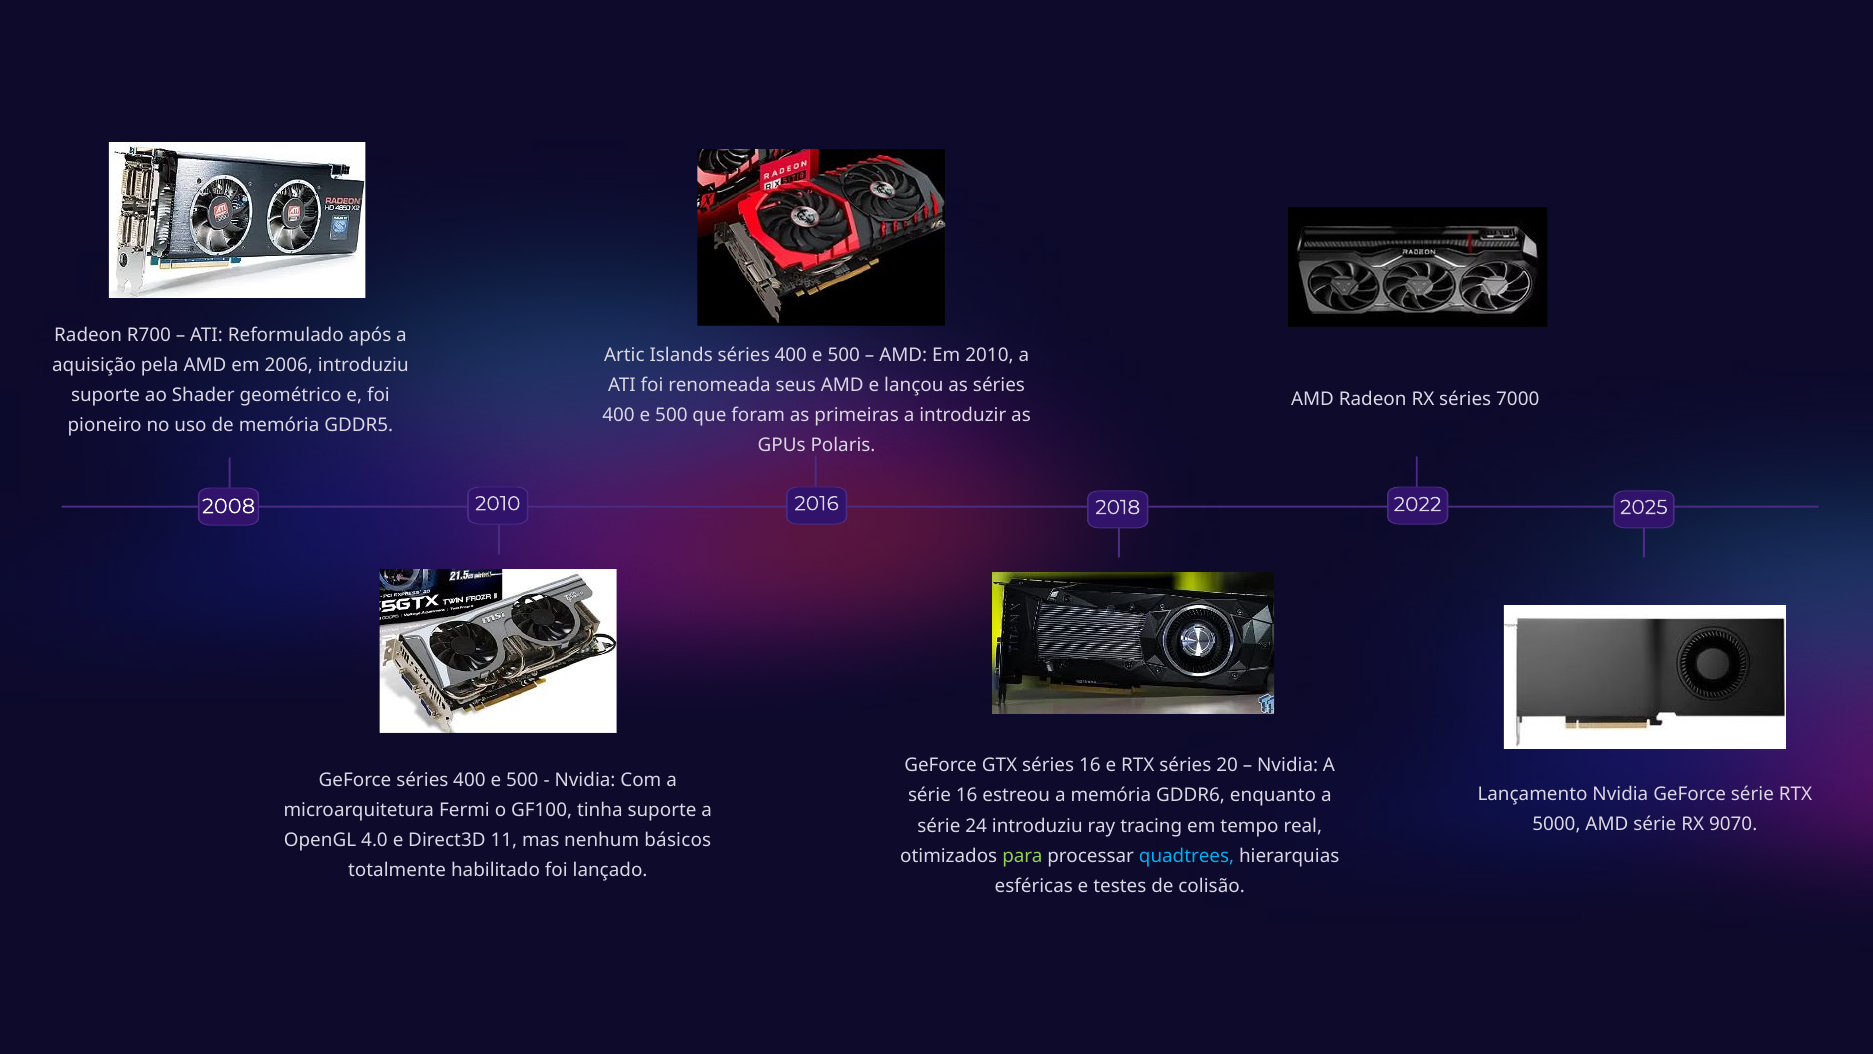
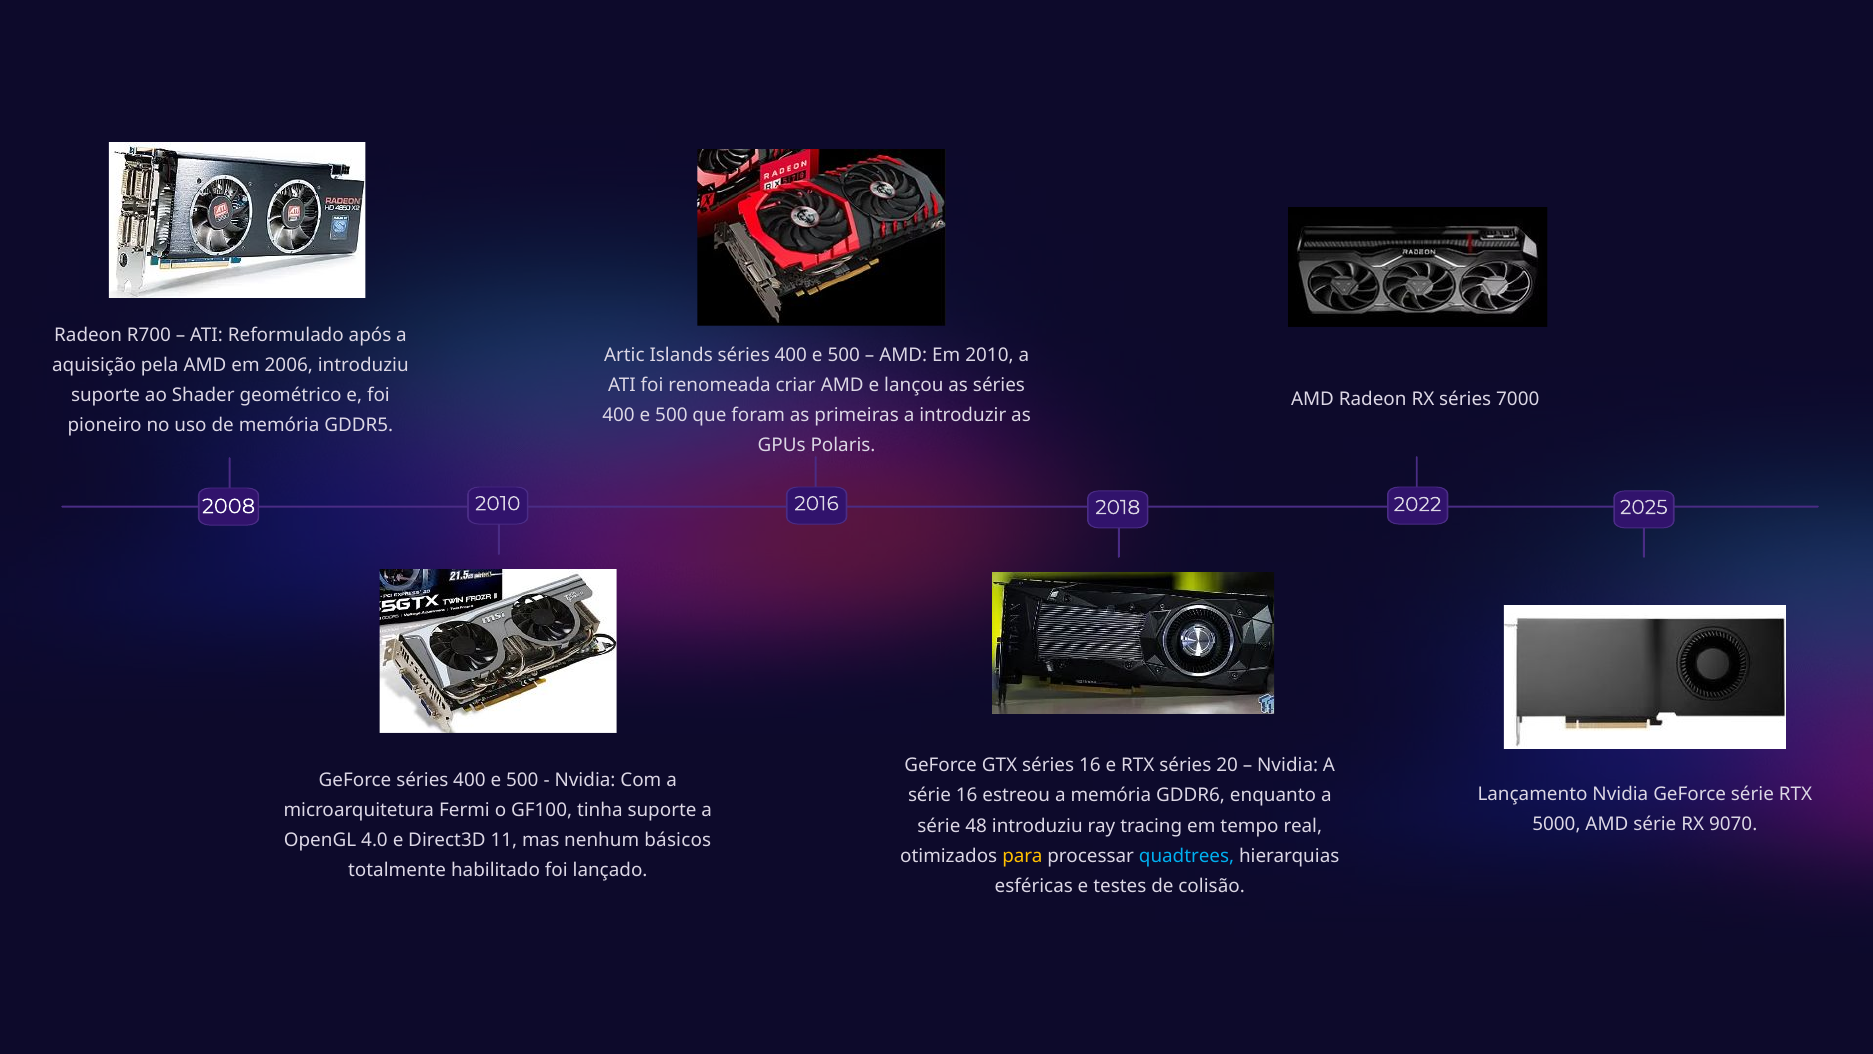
seus: seus -> criar
24: 24 -> 48
para colour: light green -> yellow
